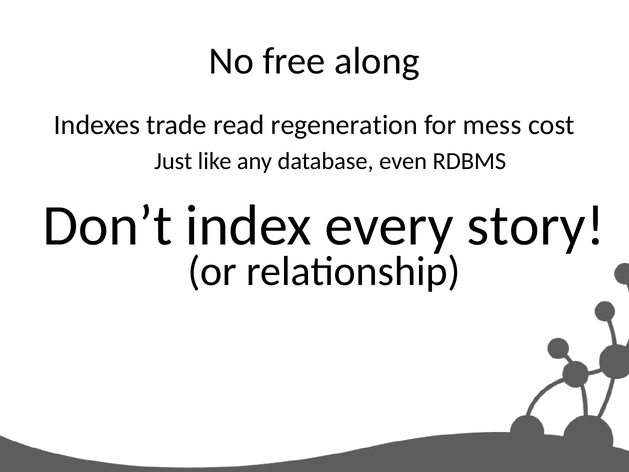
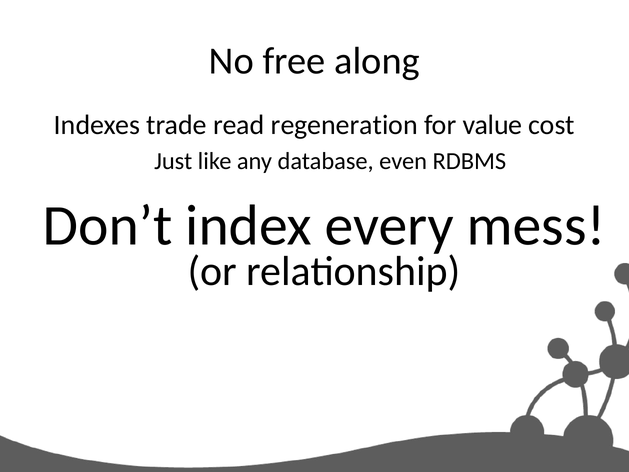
mess: mess -> value
story: story -> mess
